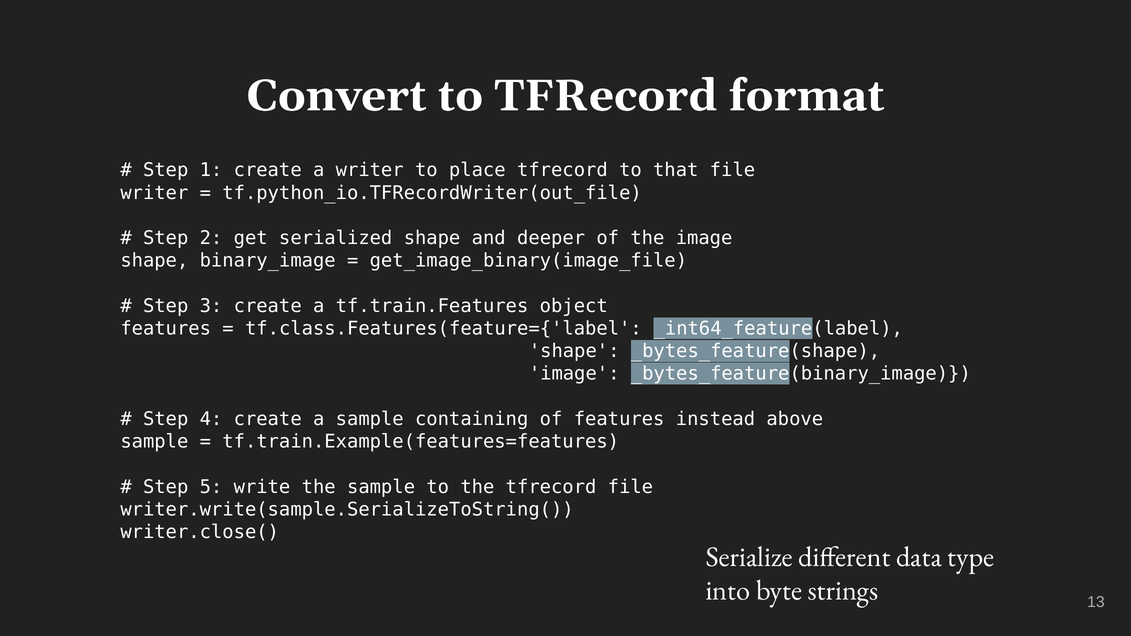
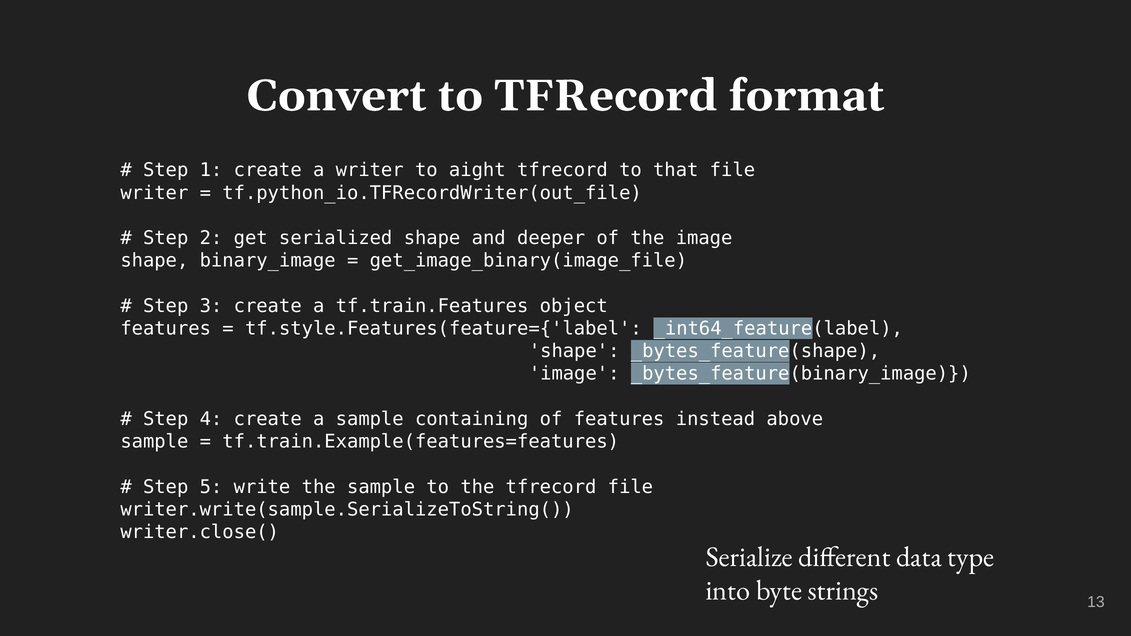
place: place -> aight
tf.class.Features(feature={'label: tf.class.Features(feature={'label -> tf.style.Features(feature={'label
